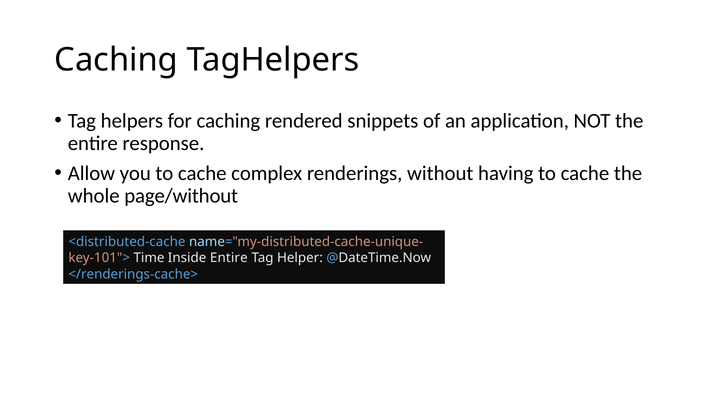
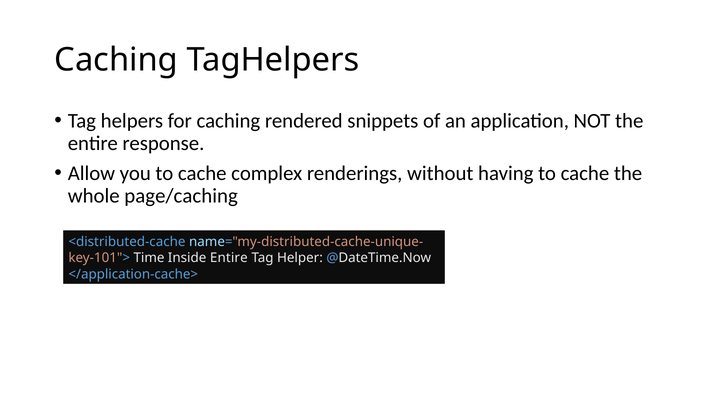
page/without: page/without -> page/caching
</renderings-cache>: </renderings-cache> -> </application-cache>
